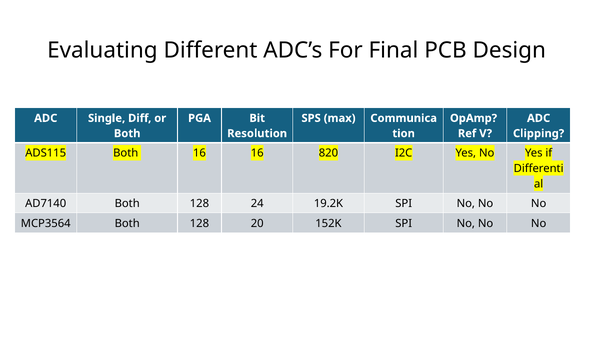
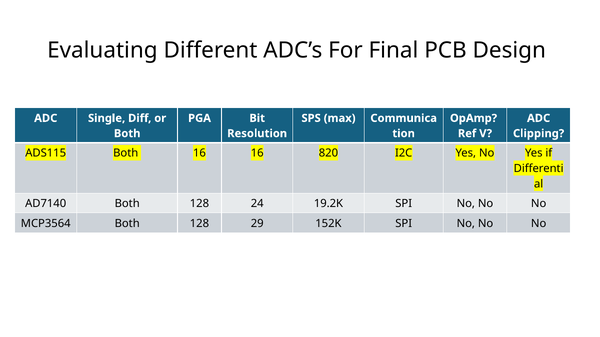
20: 20 -> 29
